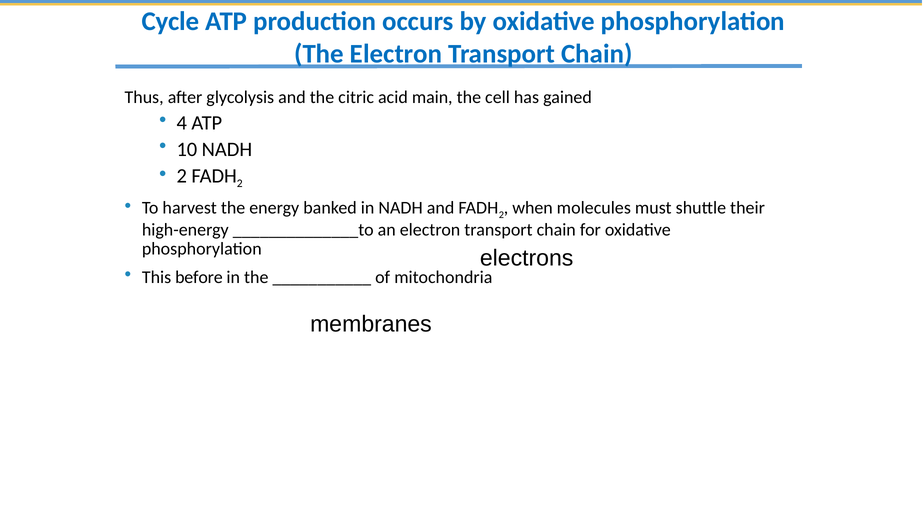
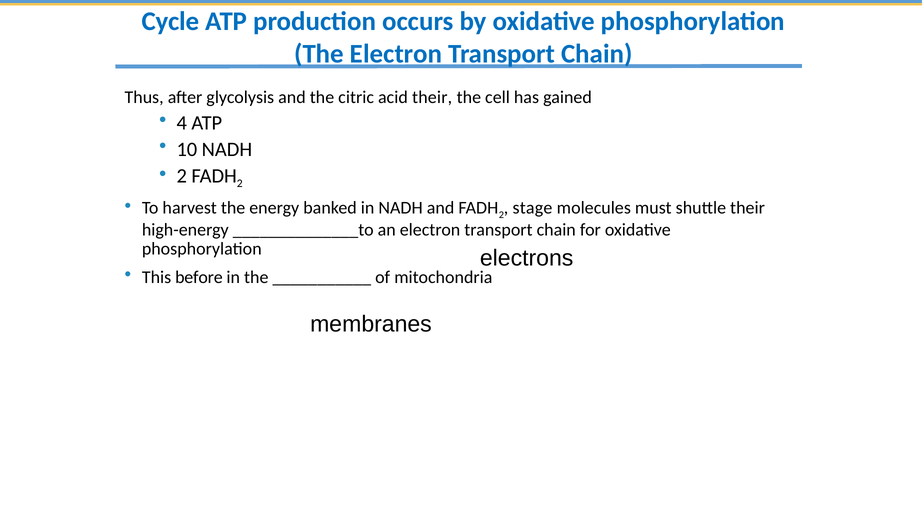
acid main: main -> their
when: when -> stage
